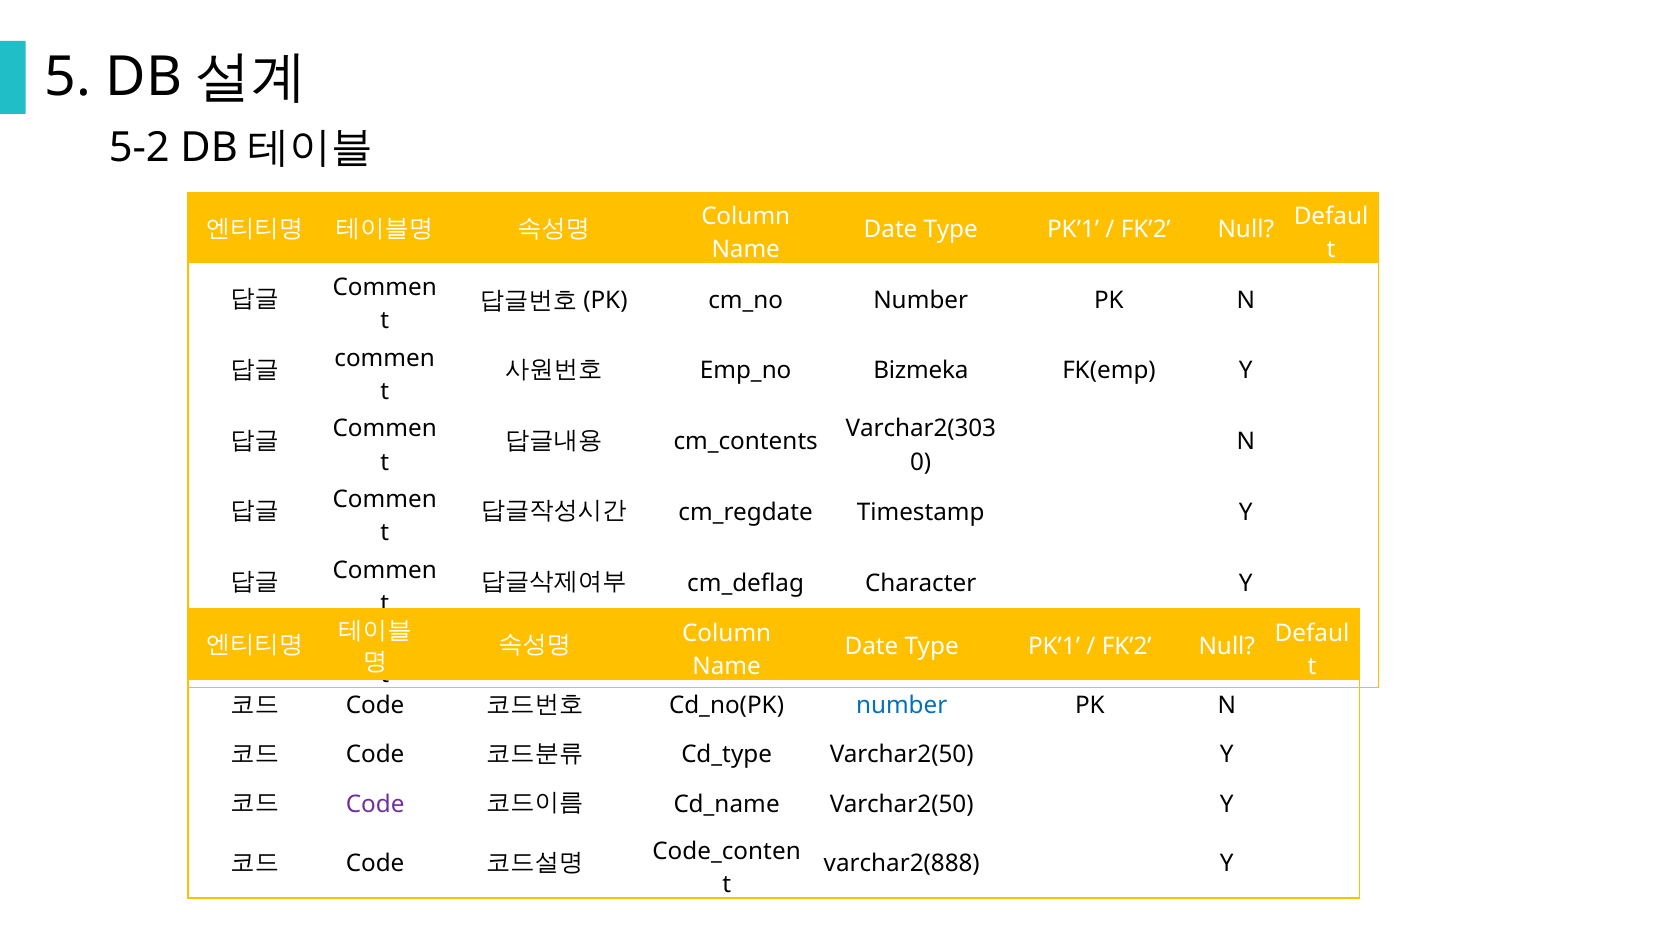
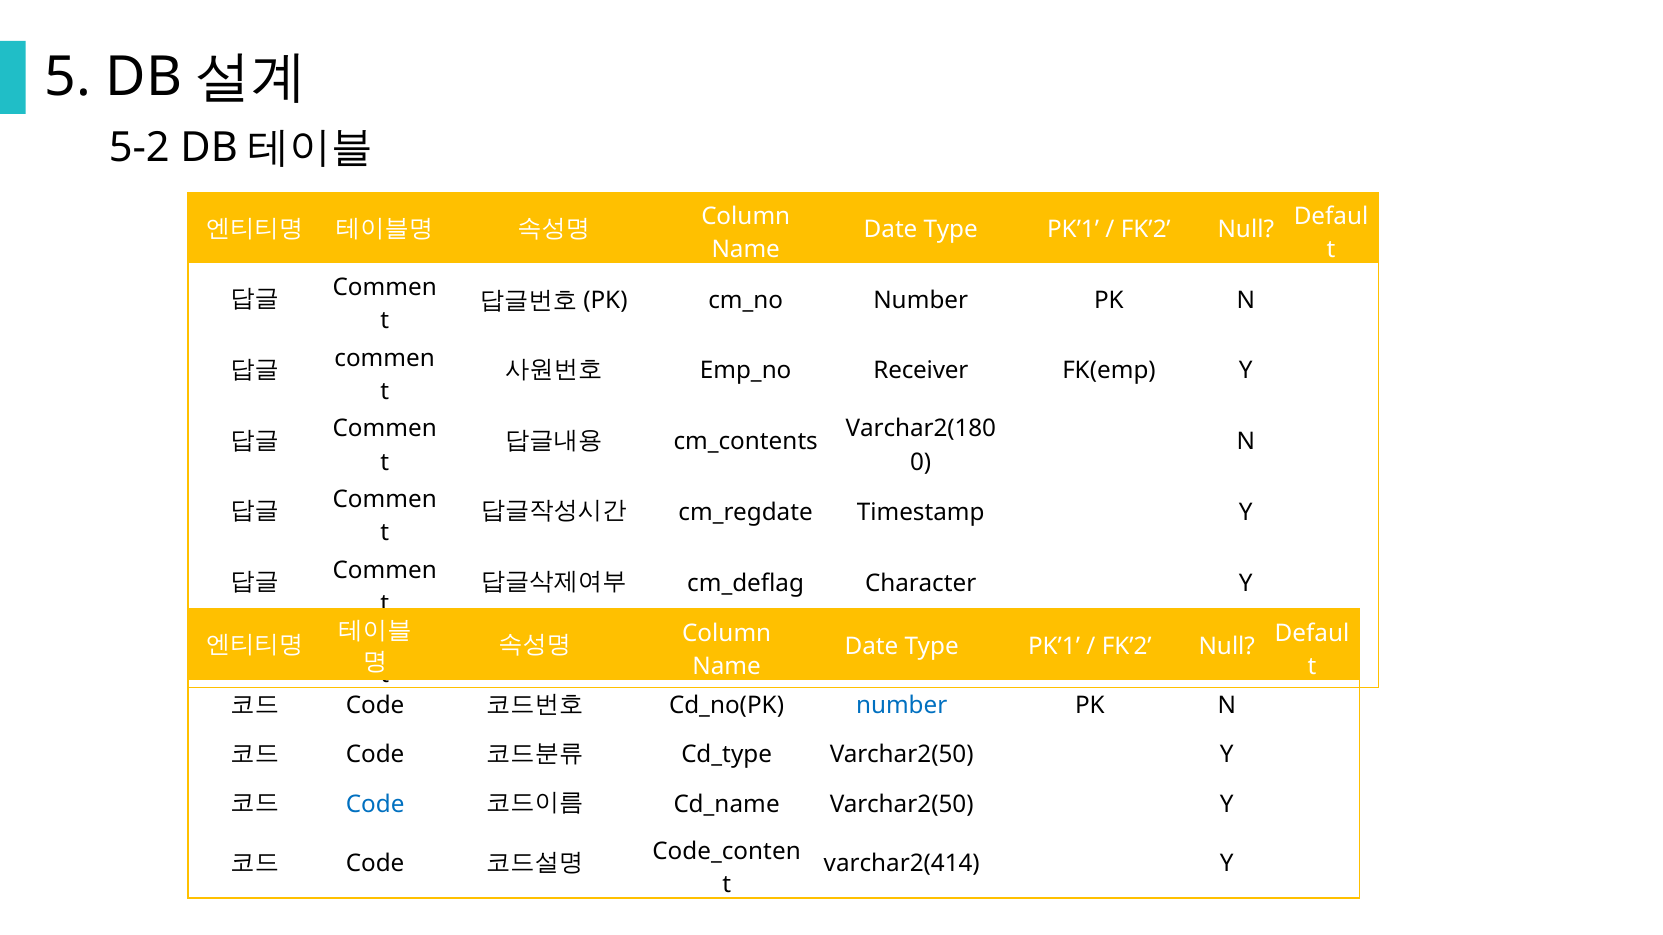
Bizmeka: Bizmeka -> Receiver
Varchar2(303: Varchar2(303 -> Varchar2(180
Code at (375, 804) colour: purple -> blue
varchar2(888: varchar2(888 -> varchar2(414
